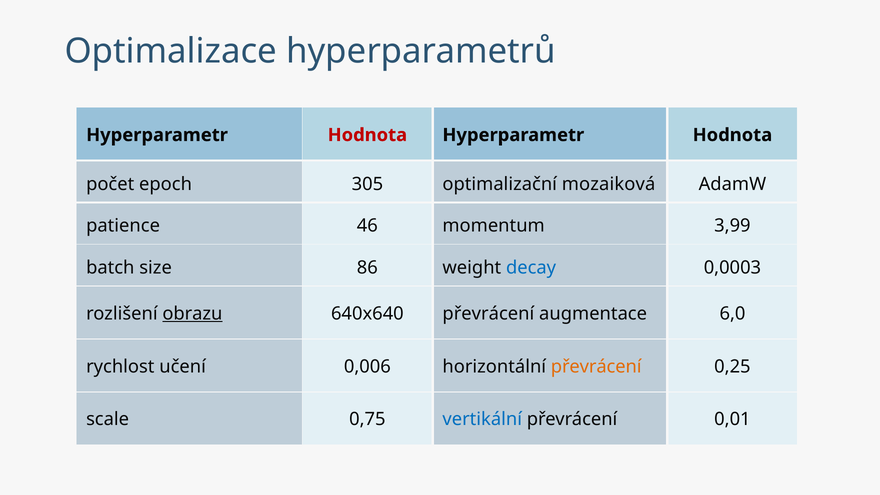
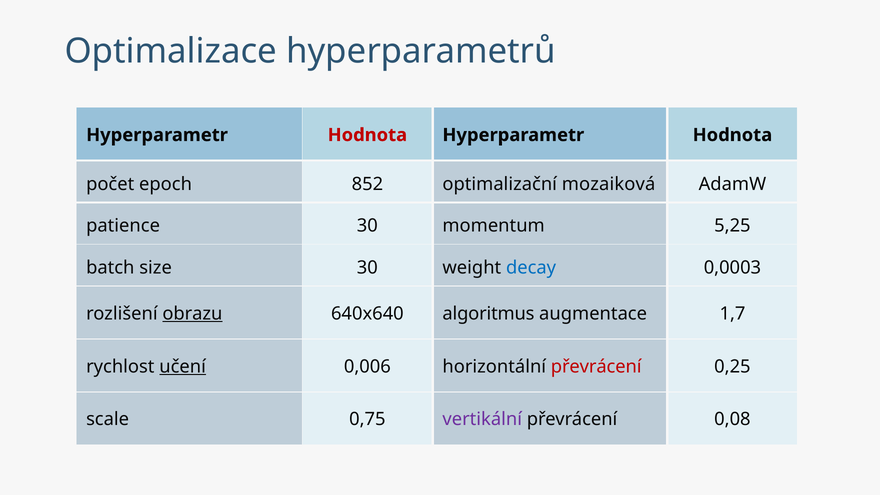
305: 305 -> 852
patience 46: 46 -> 30
3,99: 3,99 -> 5,25
size 86: 86 -> 30
640x640 převrácení: převrácení -> algoritmus
6,0: 6,0 -> 1,7
učení underline: none -> present
převrácení at (596, 367) colour: orange -> red
vertikální colour: blue -> purple
0,01: 0,01 -> 0,08
